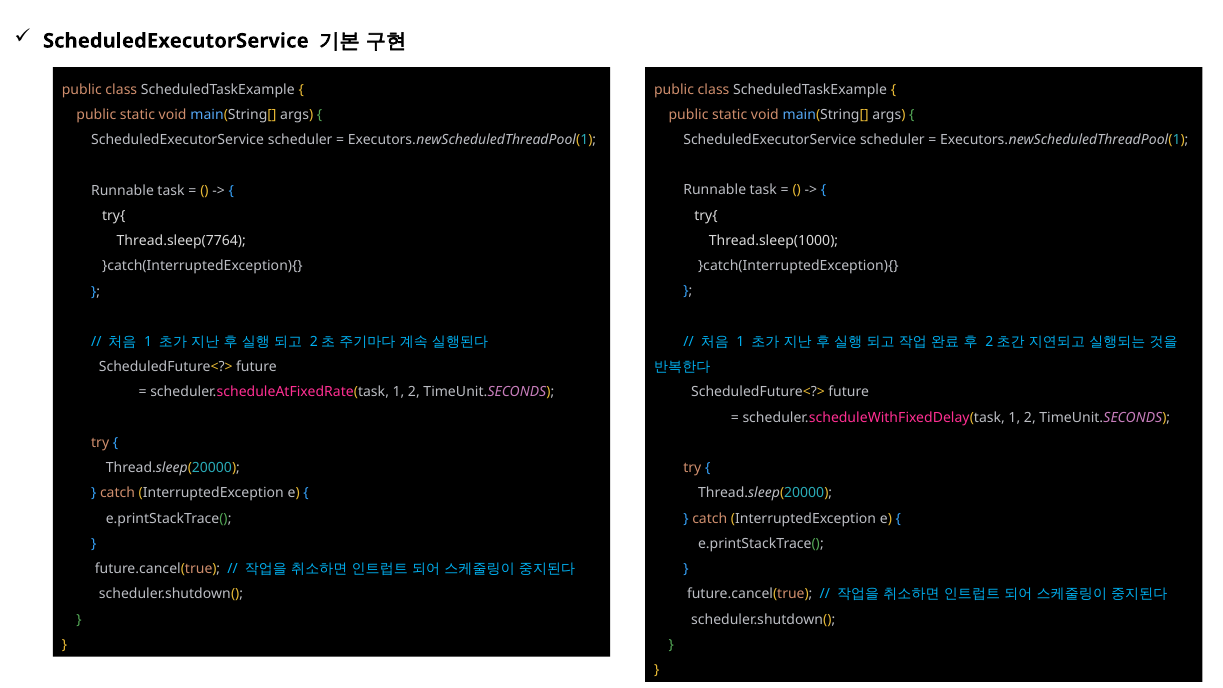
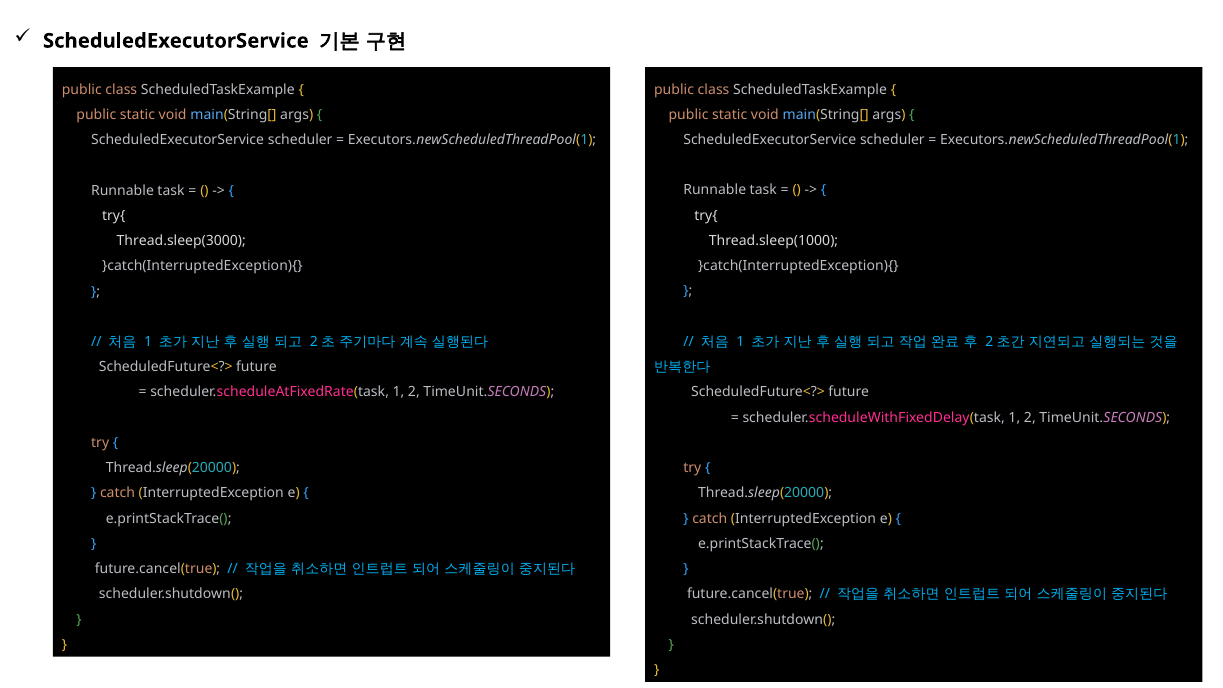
Thread.sleep(7764: Thread.sleep(7764 -> Thread.sleep(3000
